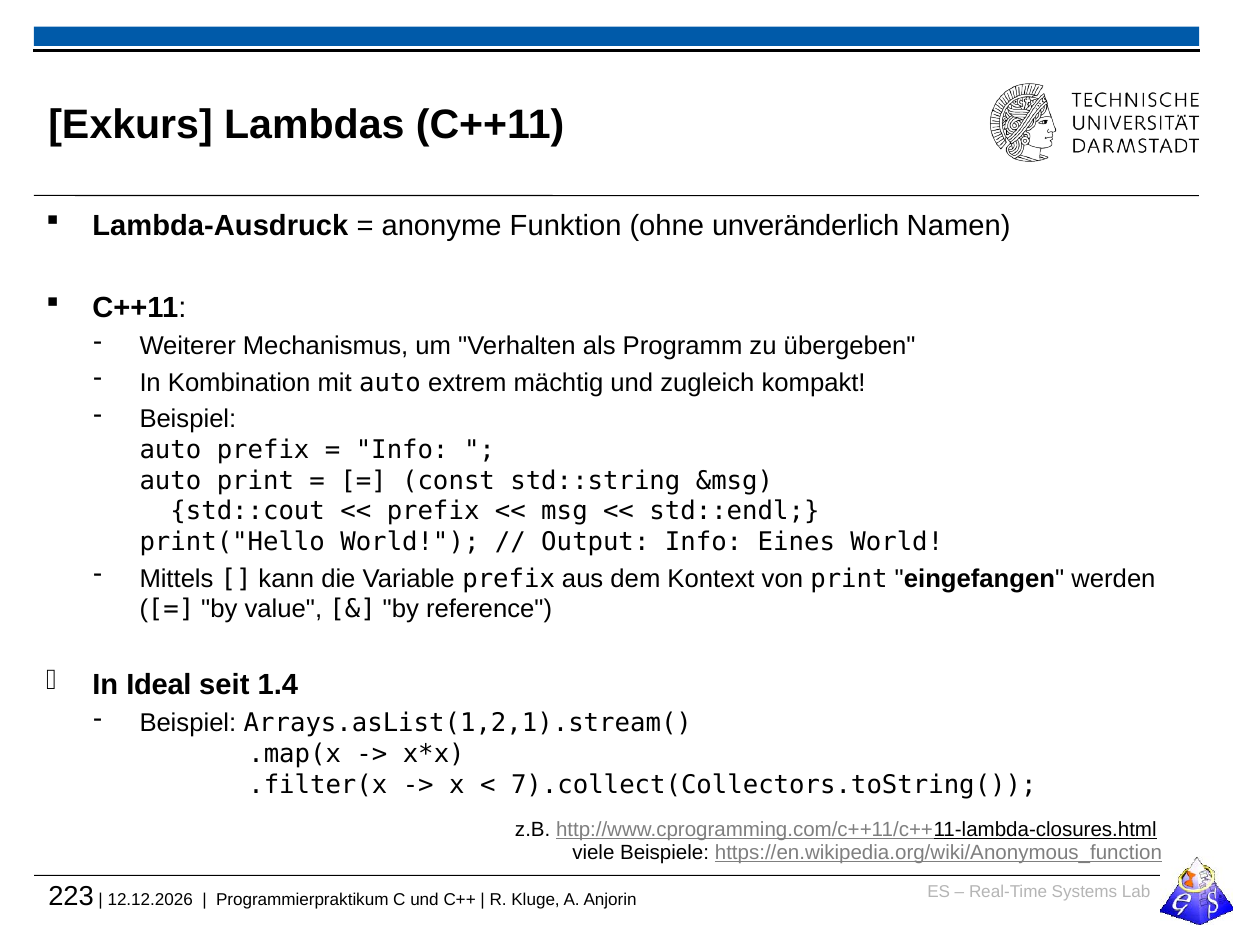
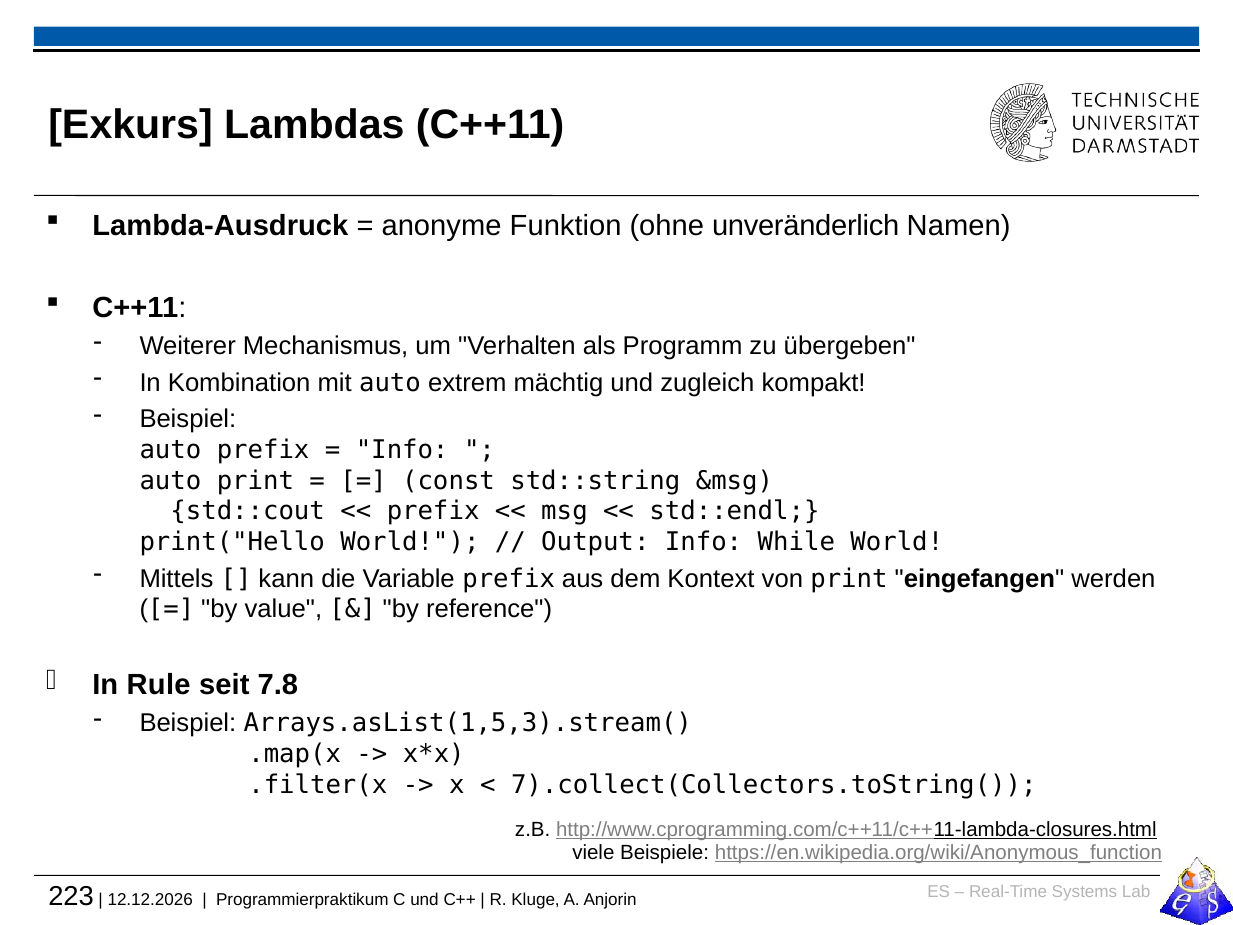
Eines: Eines -> While
Ideal: Ideal -> Rule
1.4: 1.4 -> 7.8
Arrays.asList(1,2,1).stream(: Arrays.asList(1,2,1).stream( -> Arrays.asList(1,5,3).stream(
